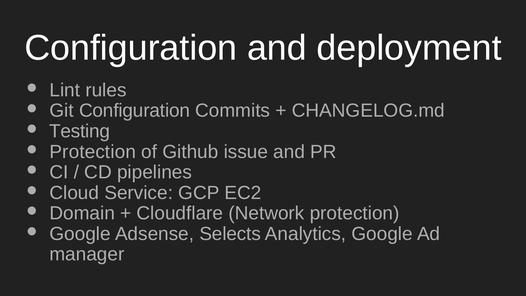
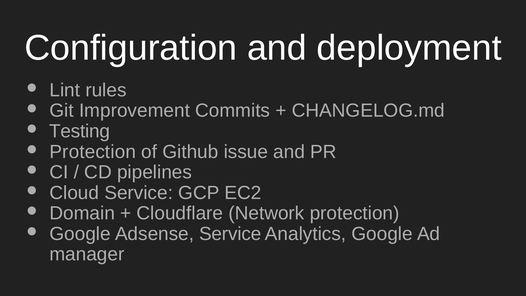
Git Configuration: Configuration -> Improvement
Adsense Selects: Selects -> Service
